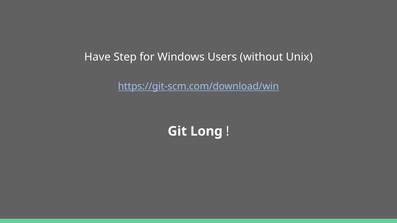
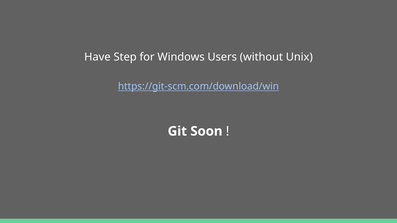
Long: Long -> Soon
